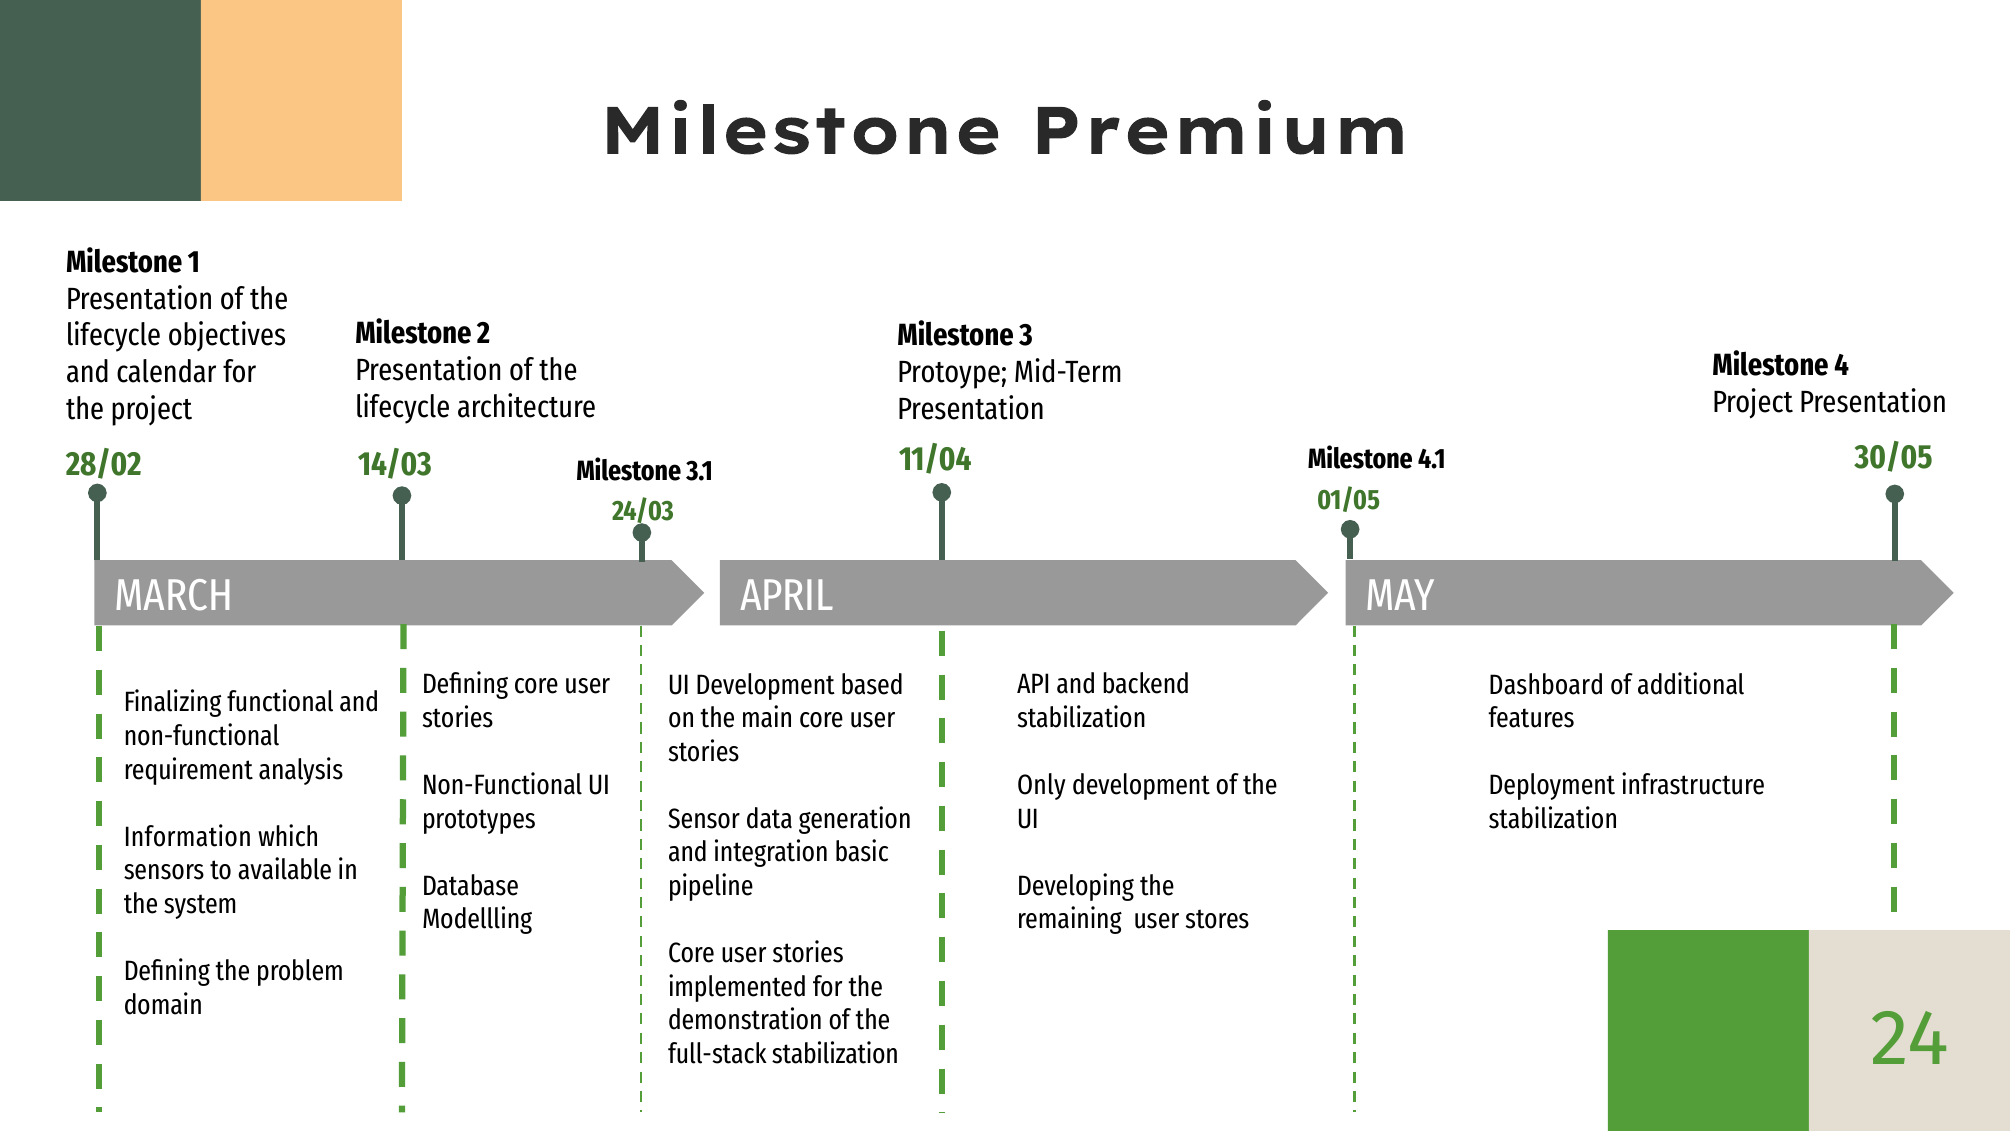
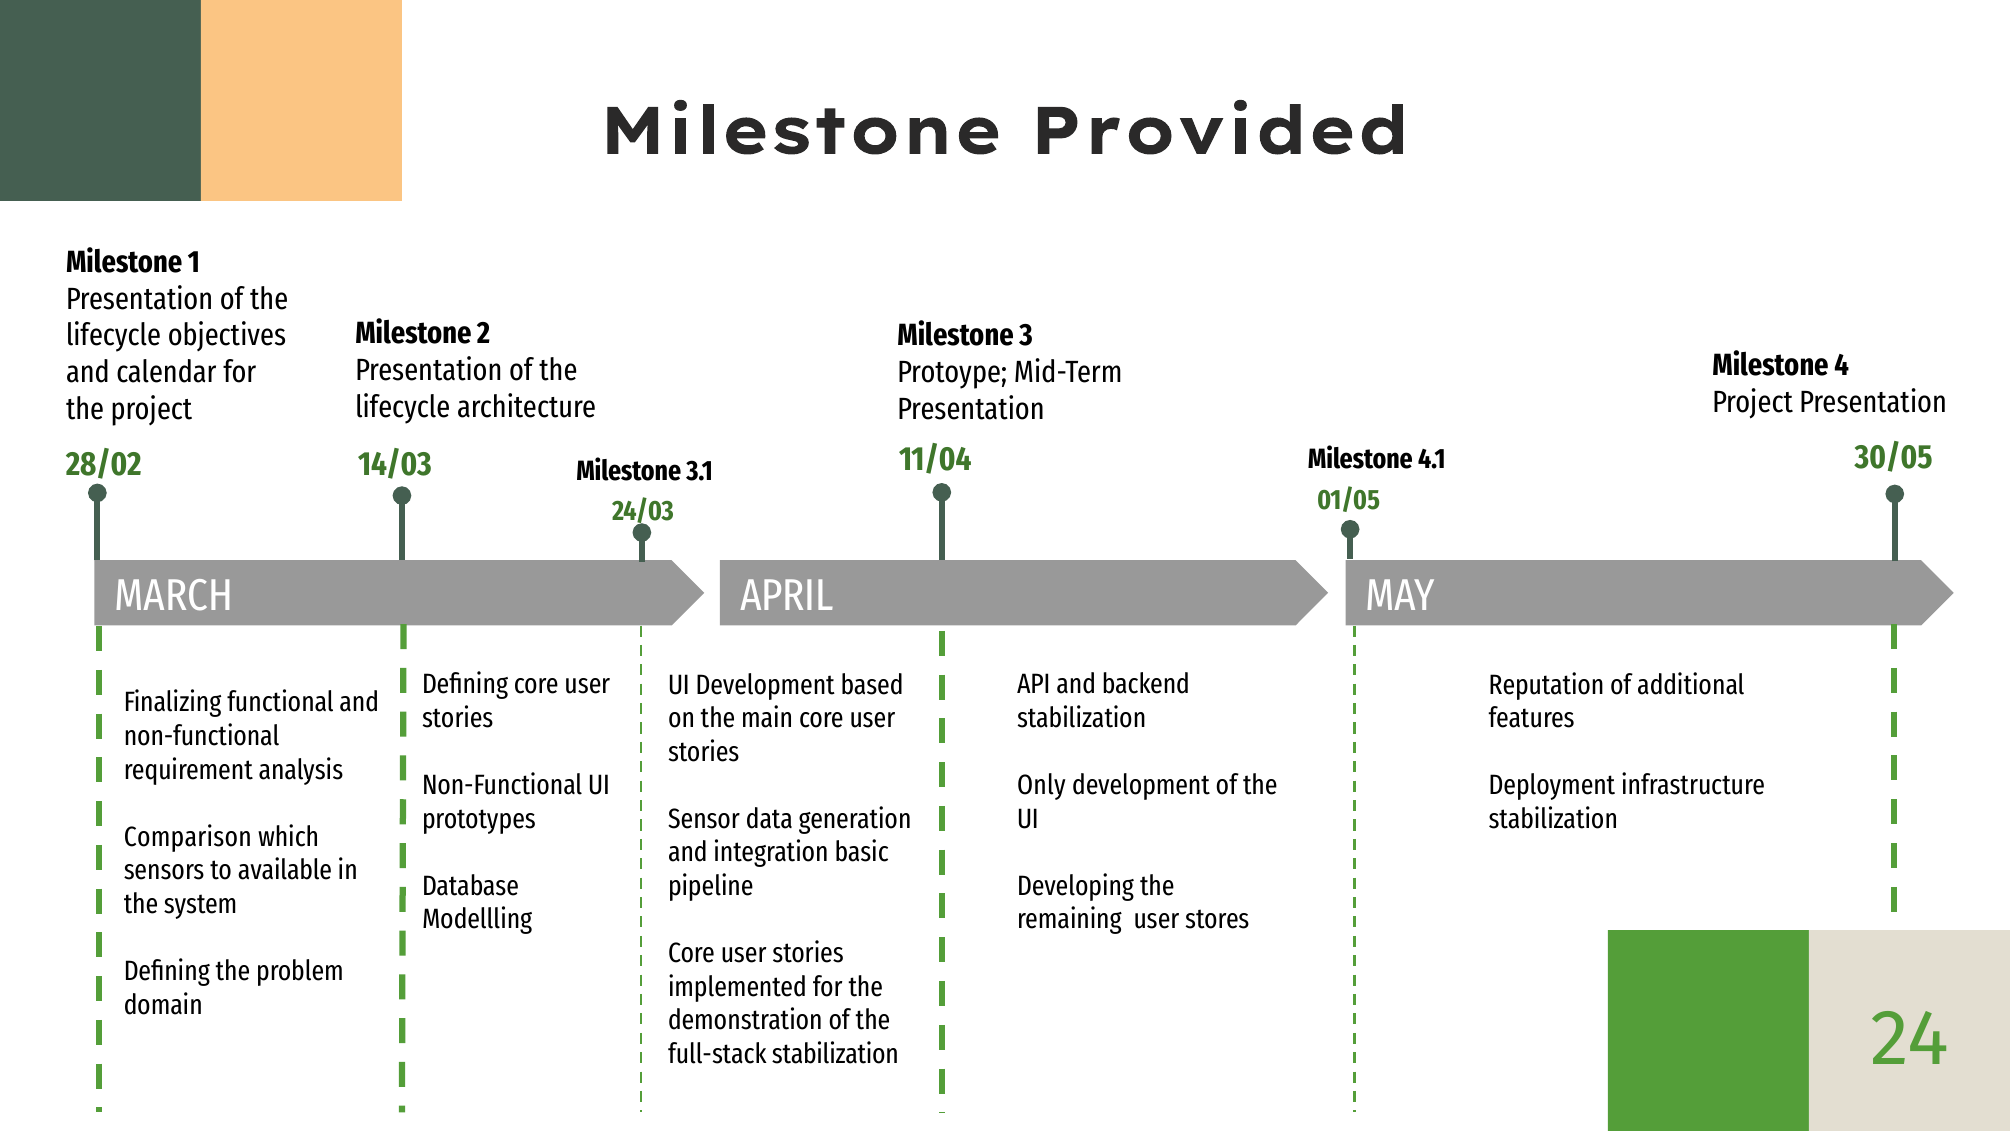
Premium: Premium -> Provided
Dashboard: Dashboard -> Reputation
Information: Information -> Comparison
